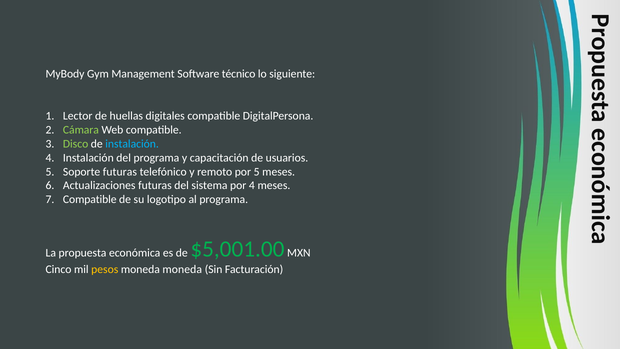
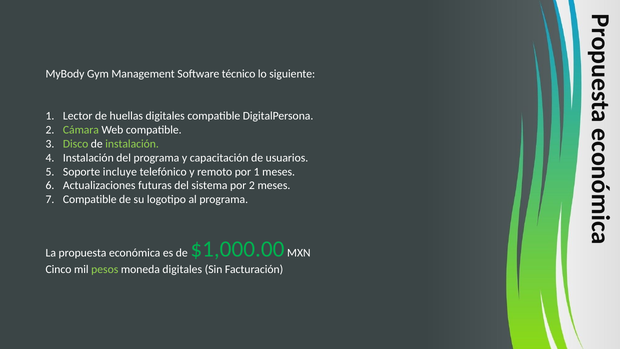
instalación at (132, 144) colour: light blue -> light green
Soporte futuras: futuras -> incluye
por 5: 5 -> 1
por 4: 4 -> 2
$5,001.00: $5,001.00 -> $1,000.00
pesos colour: yellow -> light green
moneda moneda: moneda -> digitales
